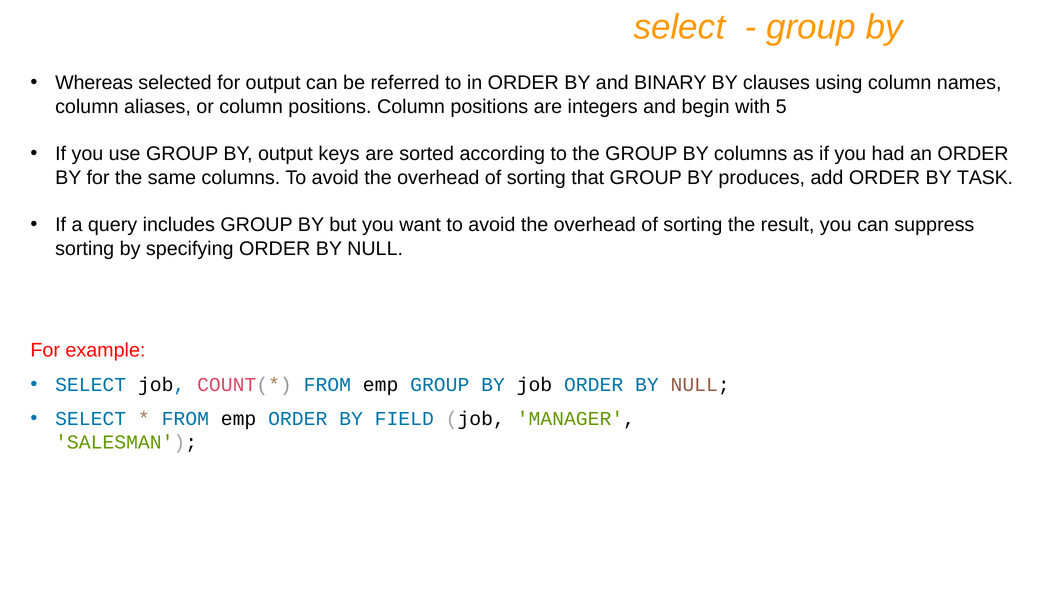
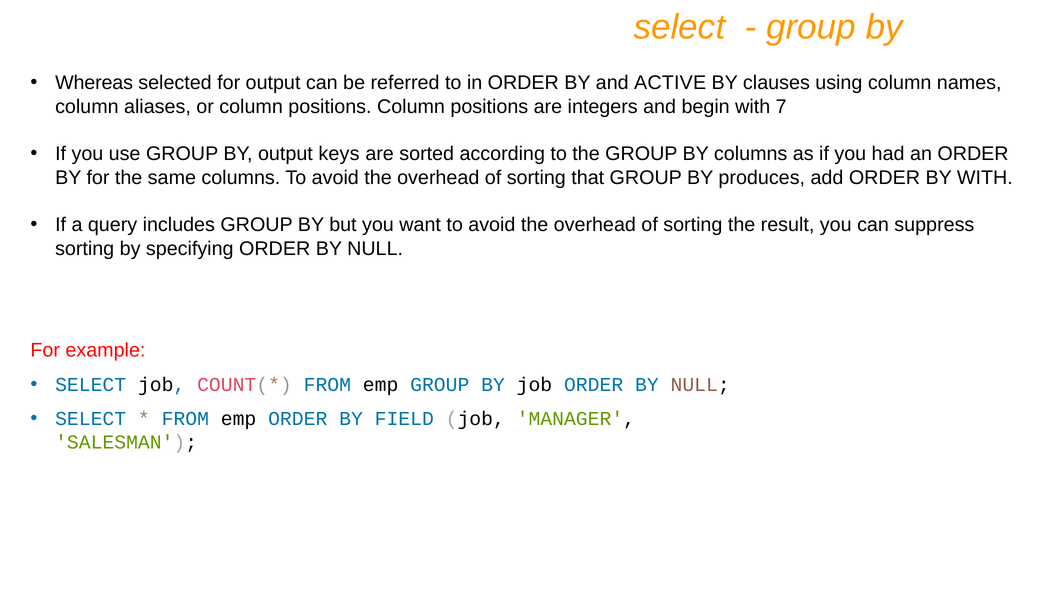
BINARY: BINARY -> ACTIVE
5: 5 -> 7
BY TASK: TASK -> WITH
